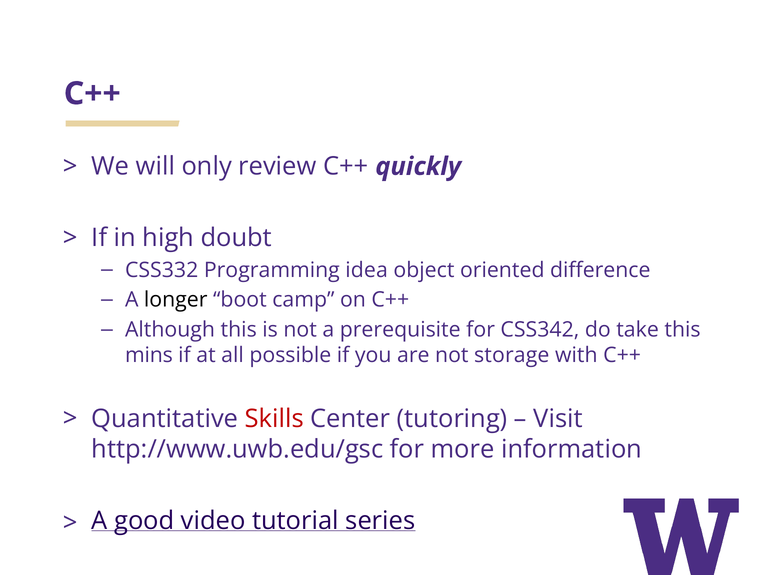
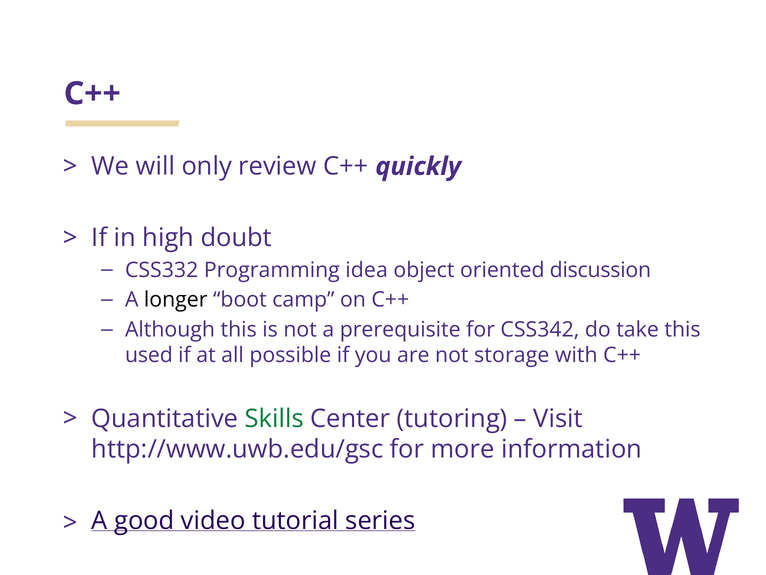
difference: difference -> discussion
mins: mins -> used
Skills colour: red -> green
